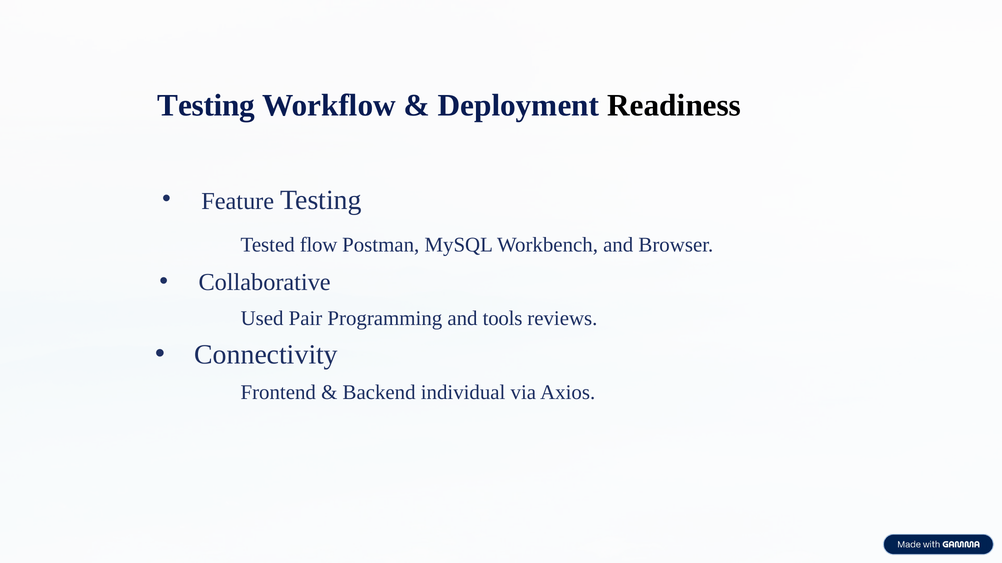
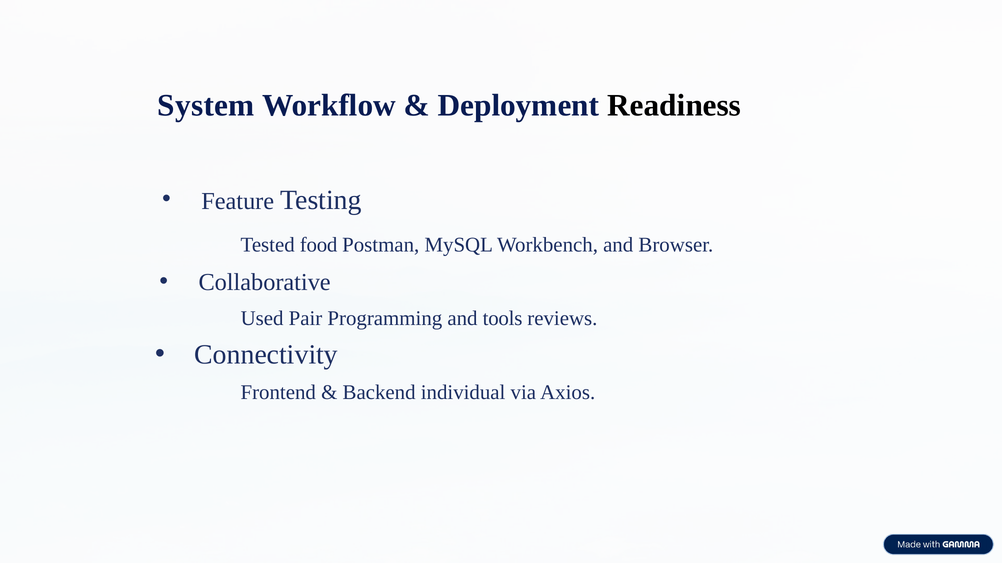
Testing at (206, 105): Testing -> System
flow: flow -> food
